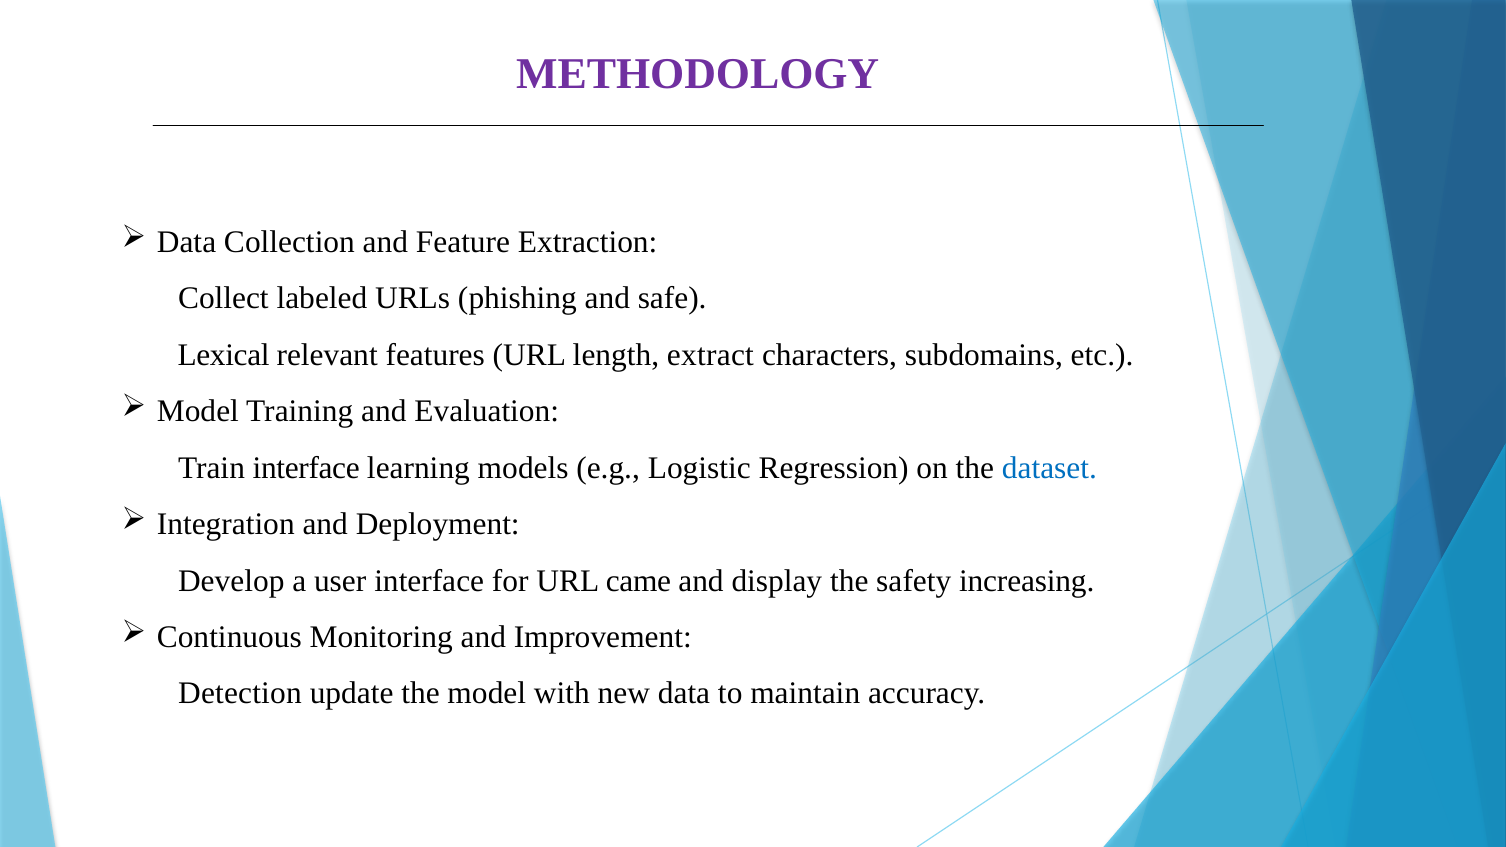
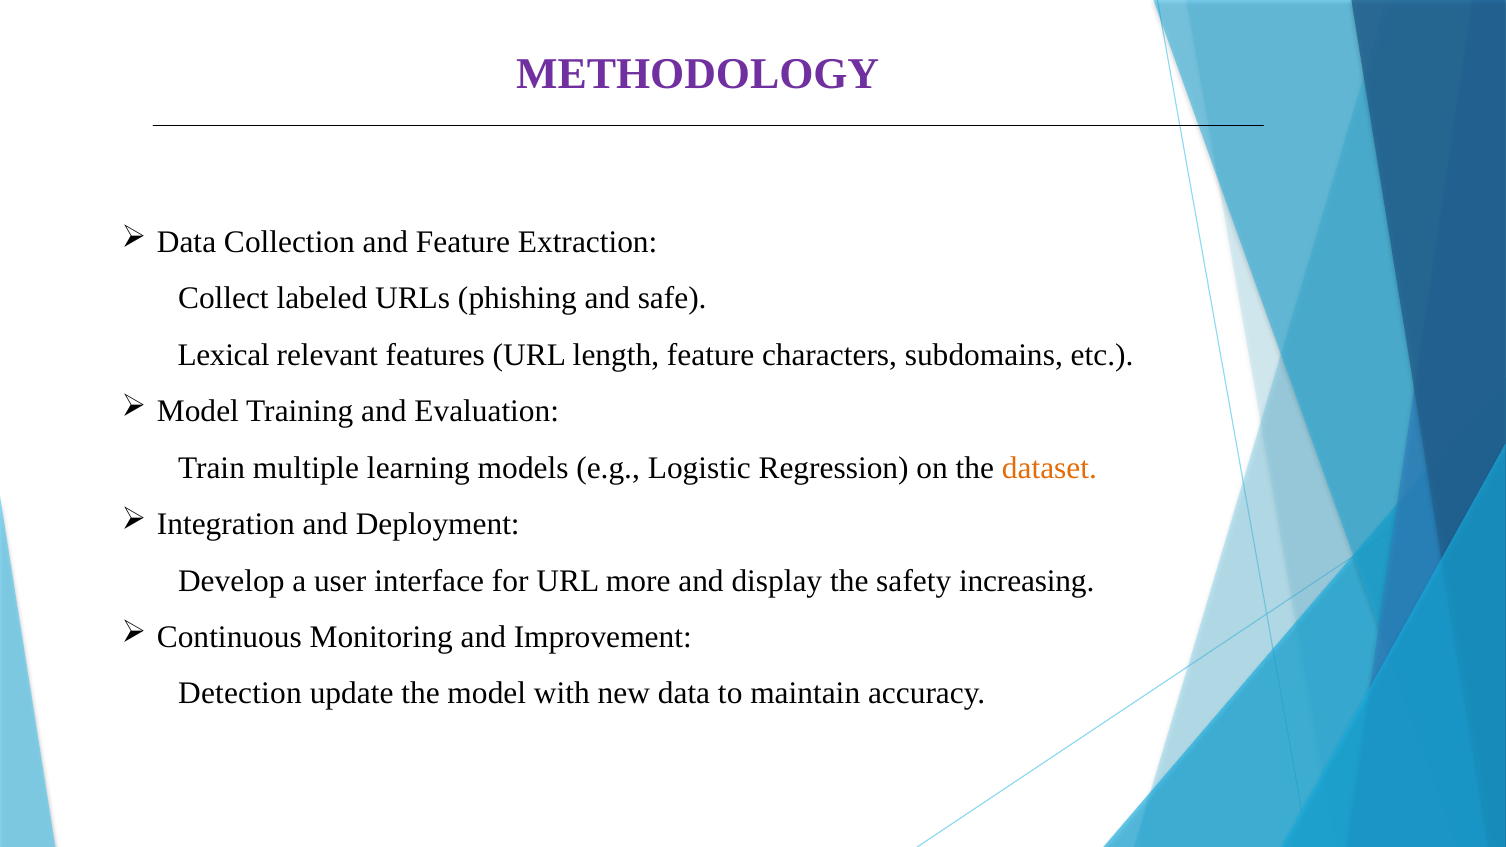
length extract: extract -> feature
Train interface: interface -> multiple
dataset colour: blue -> orange
came: came -> more
